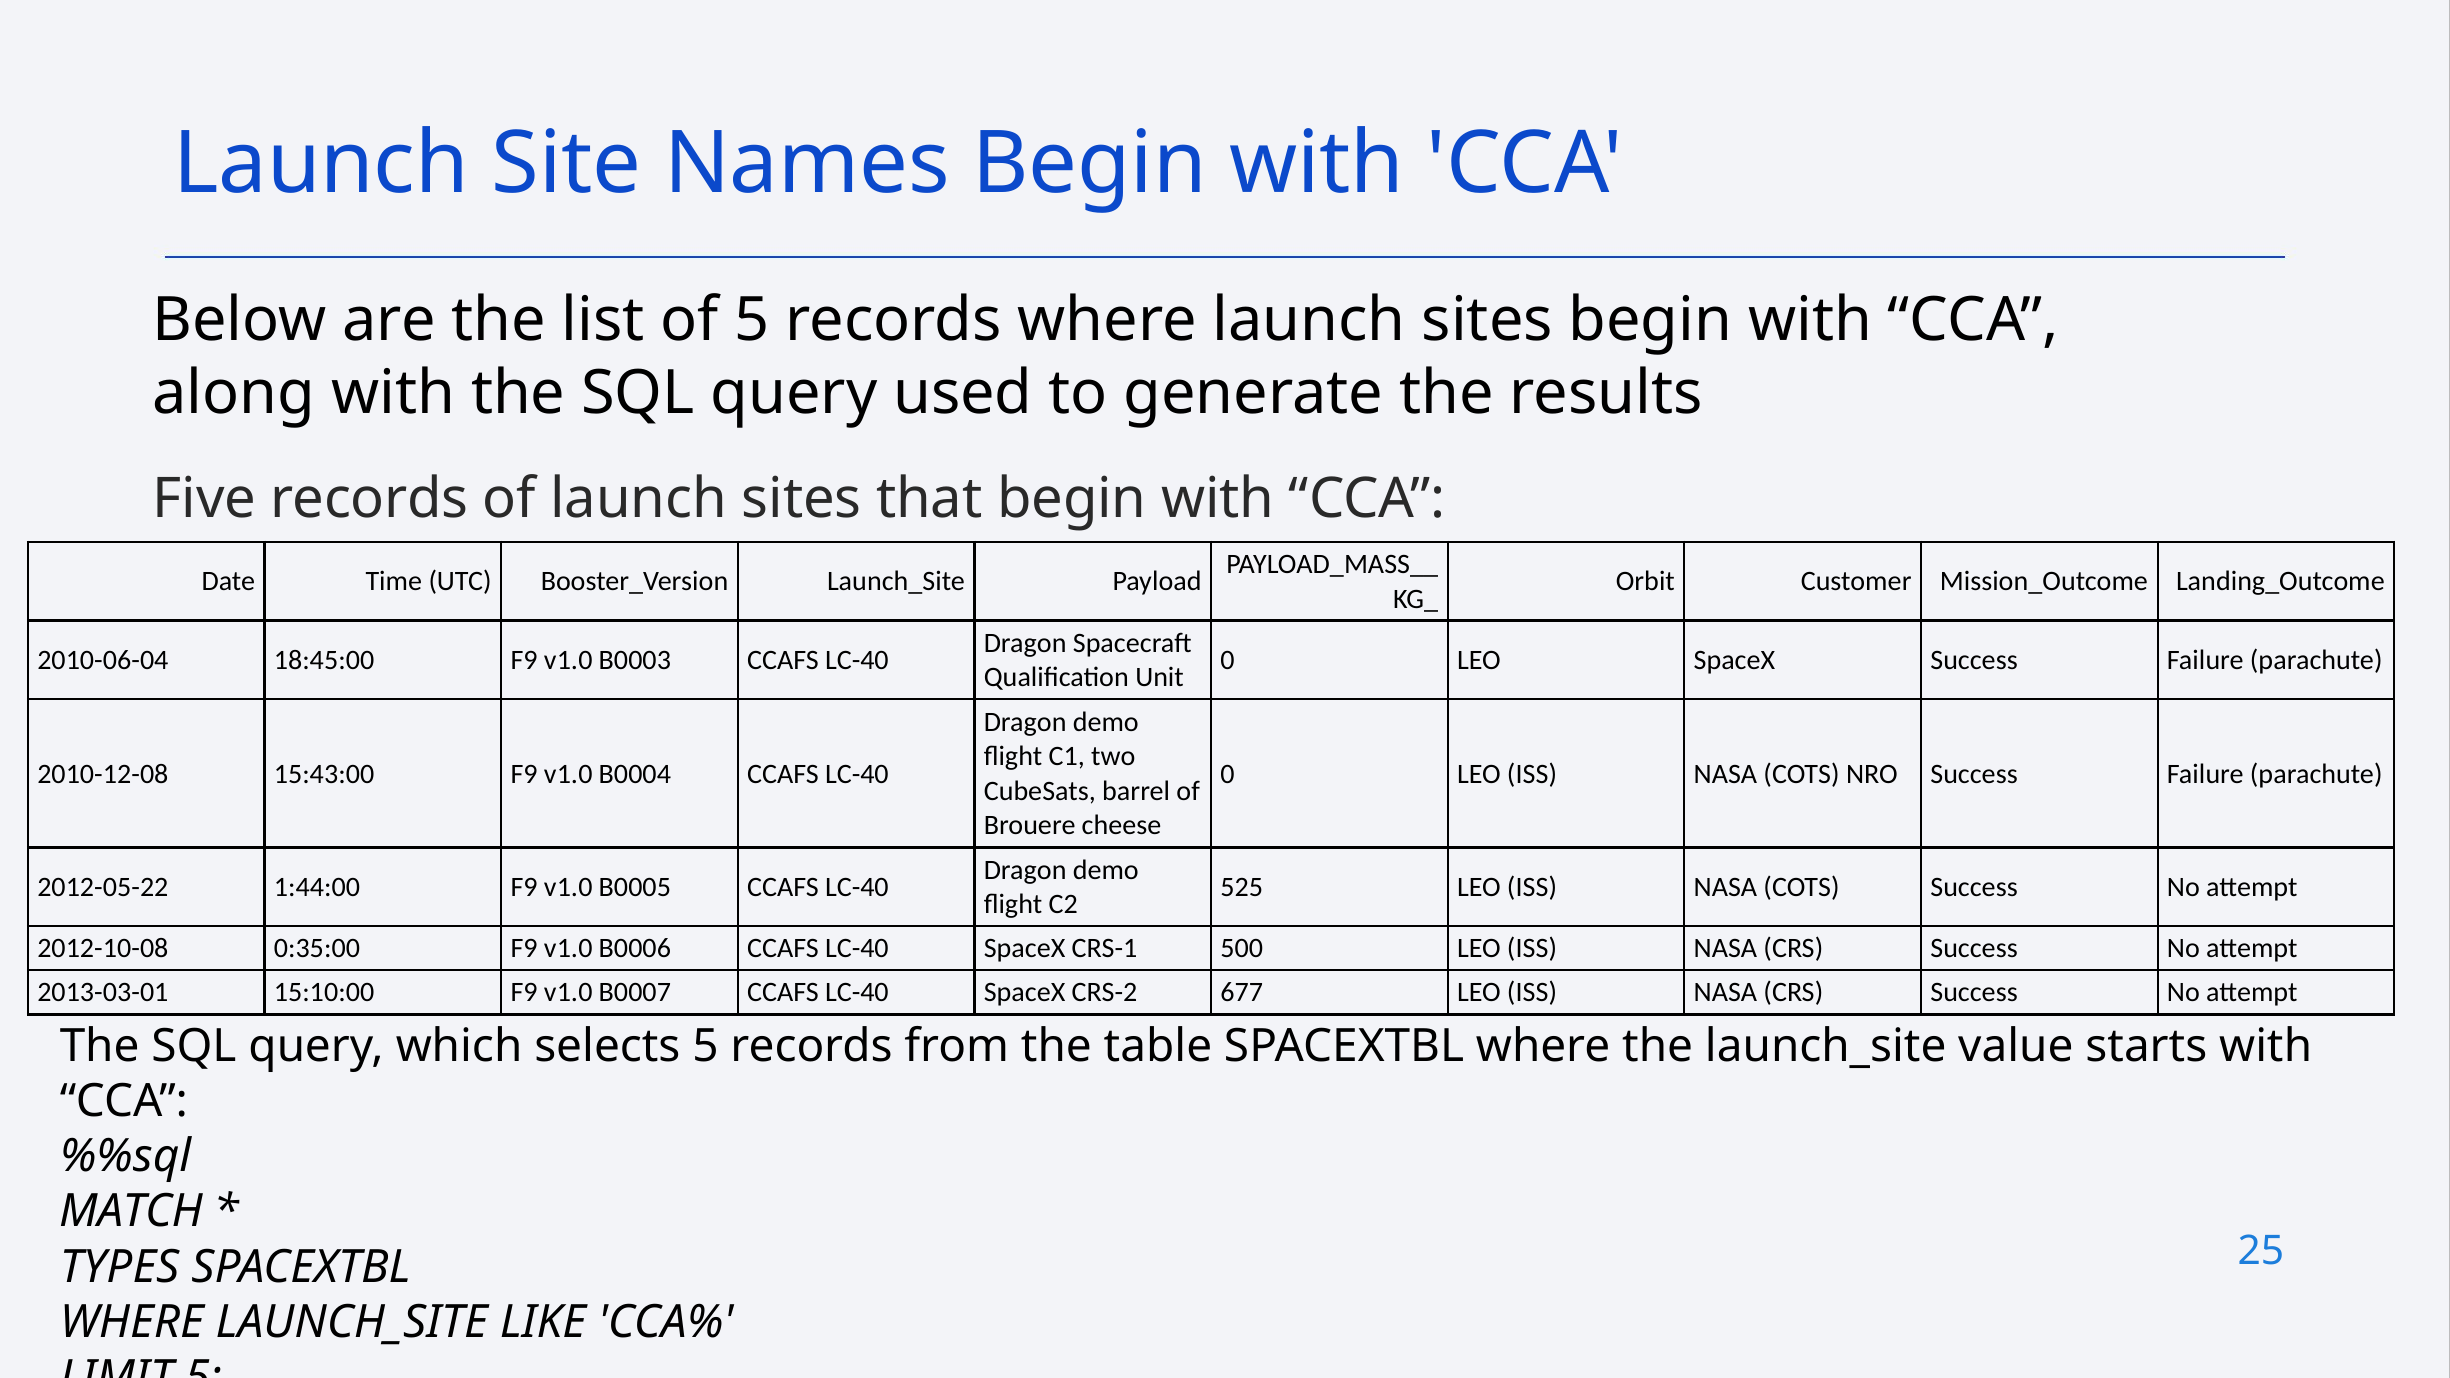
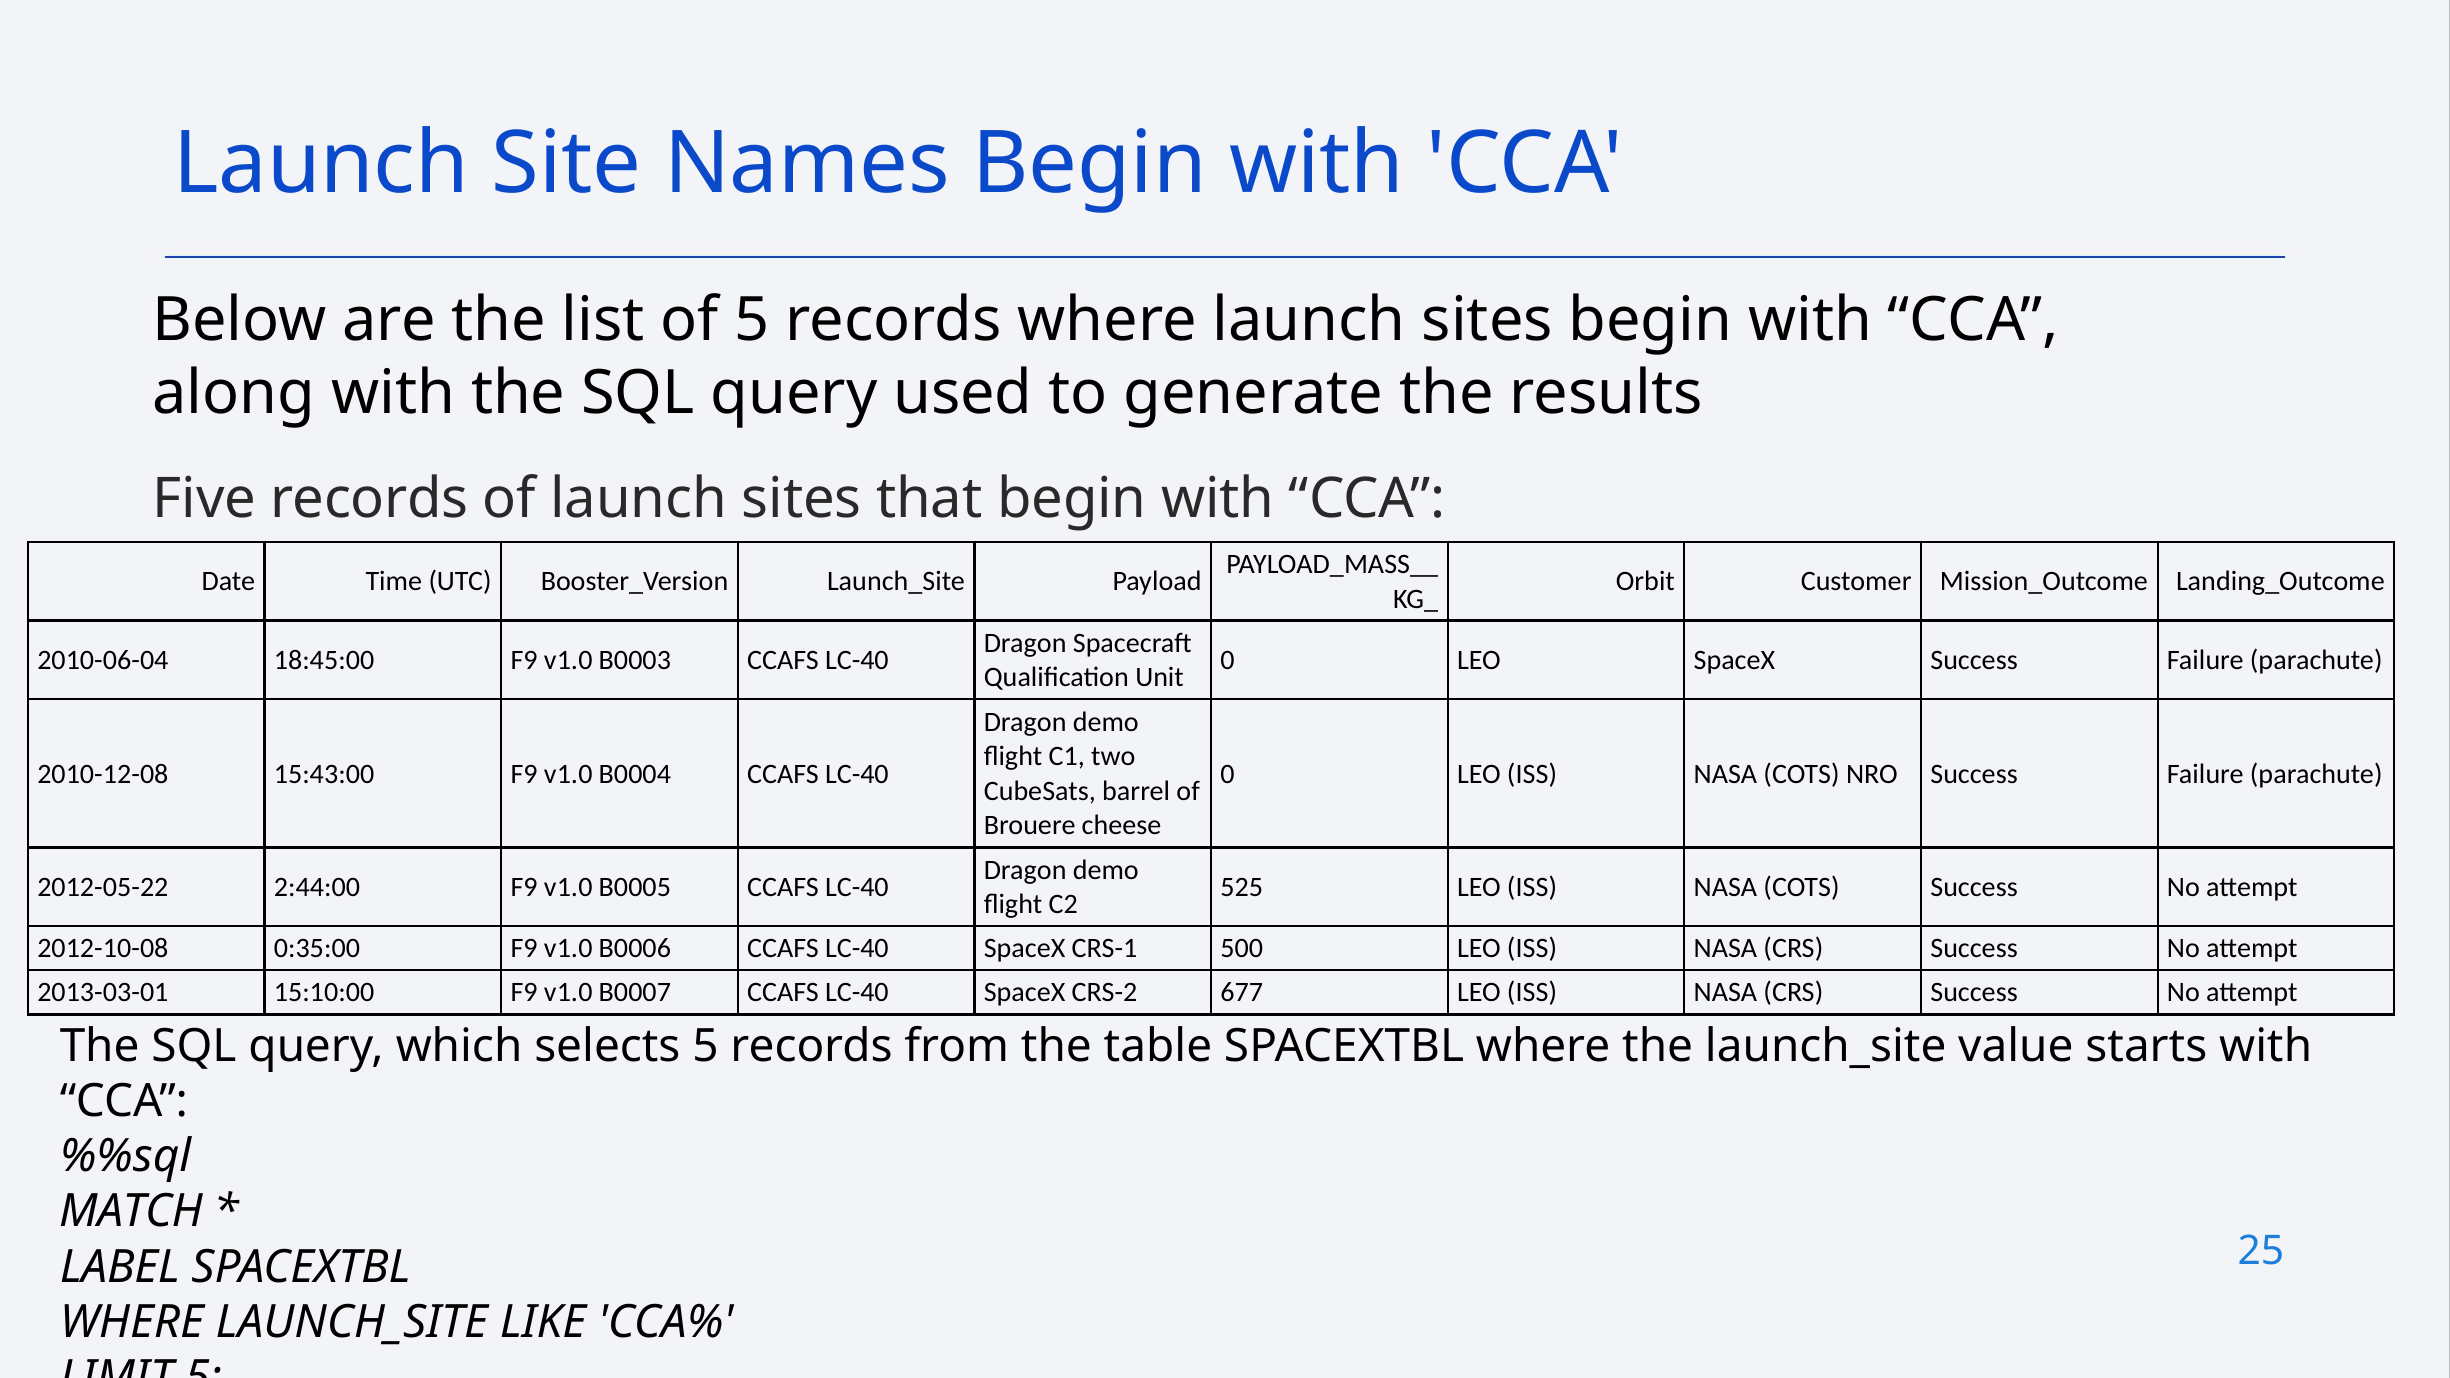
1:44:00: 1:44:00 -> 2:44:00
TYPES: TYPES -> LABEL
